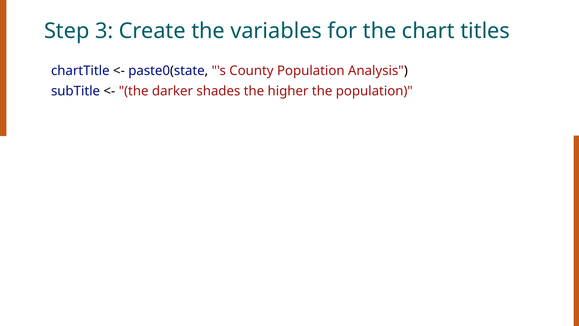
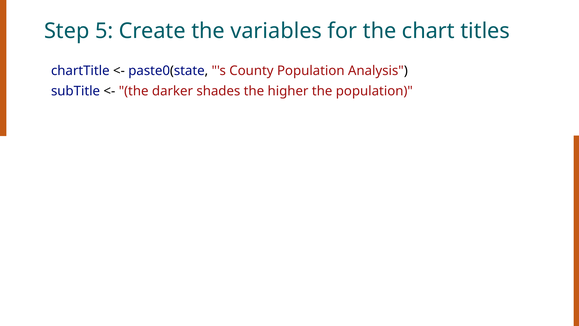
3: 3 -> 5
